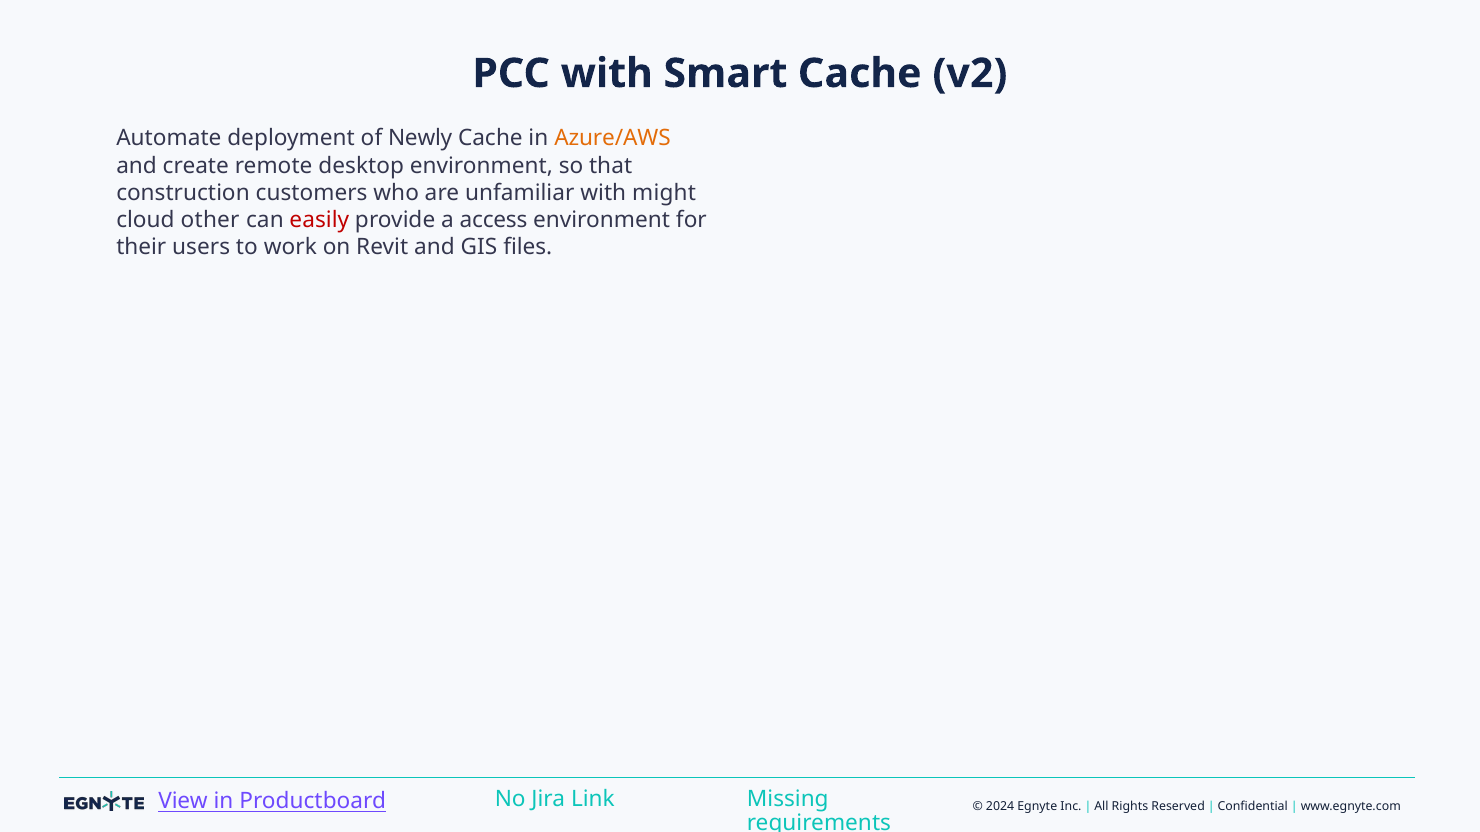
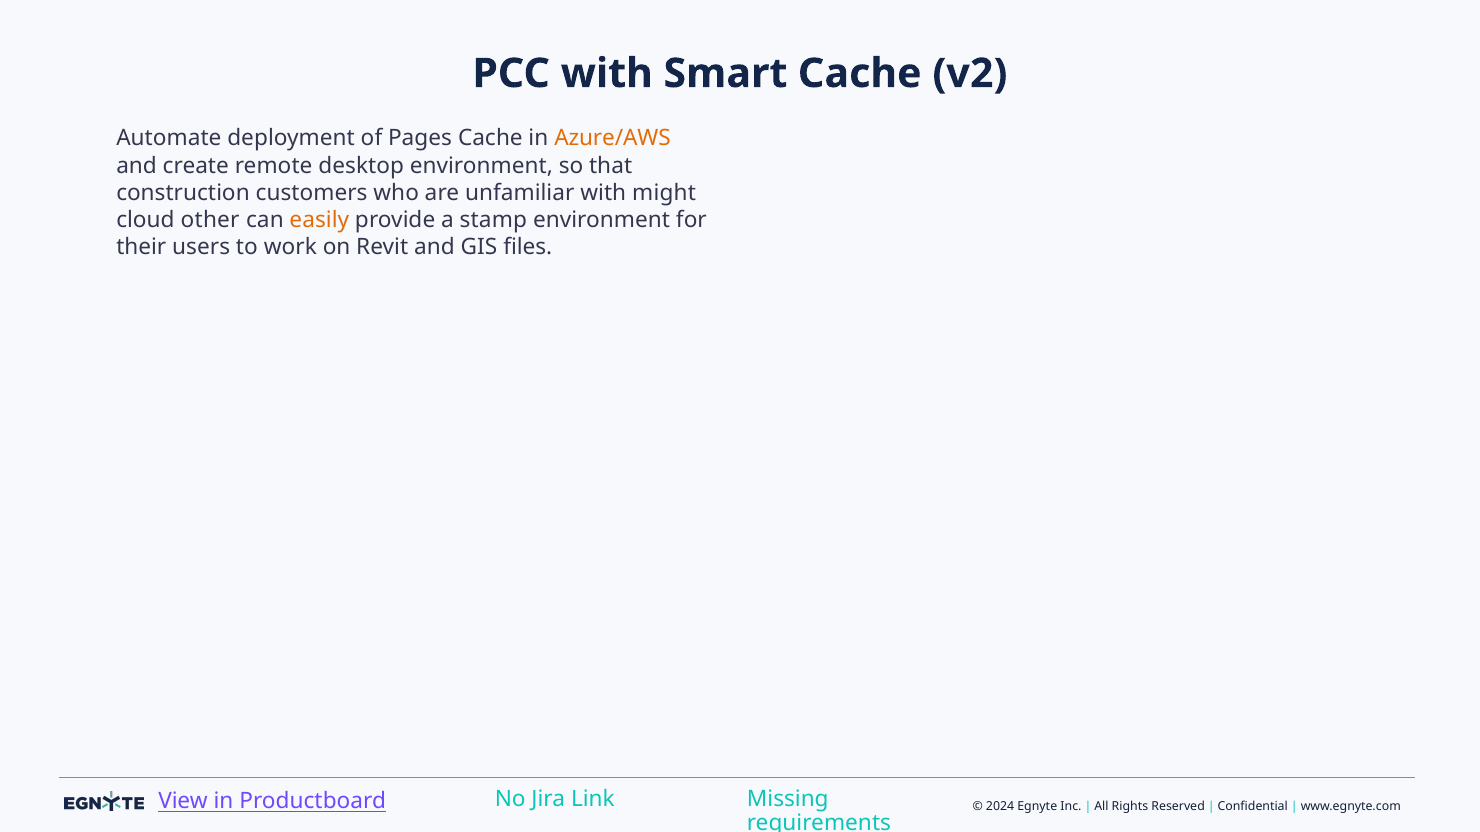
Newly: Newly -> Pages
easily colour: red -> orange
access: access -> stamp
